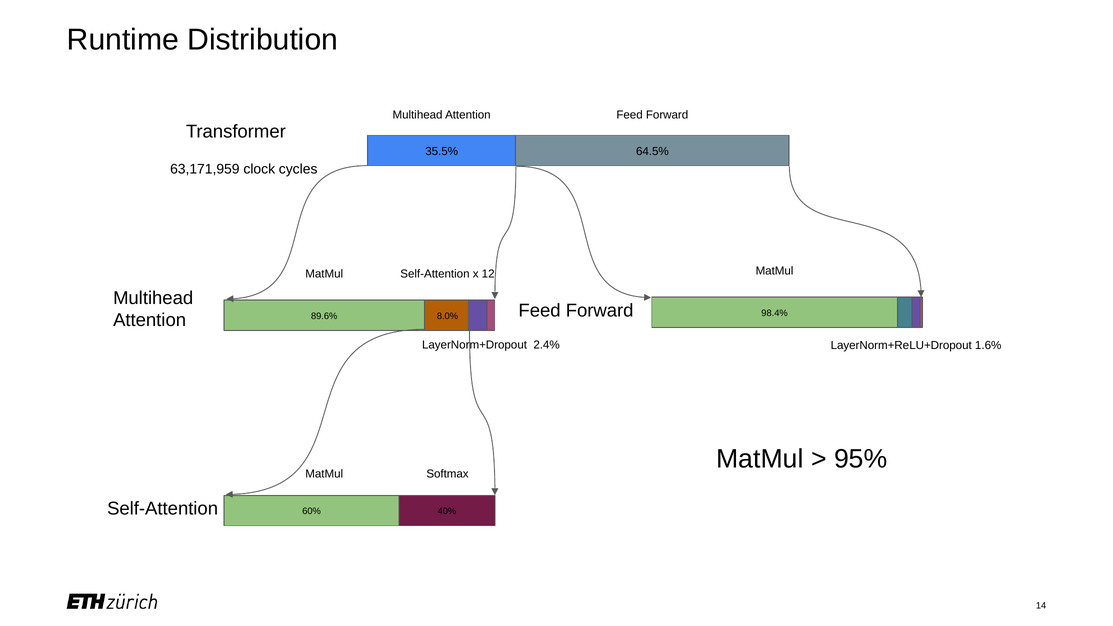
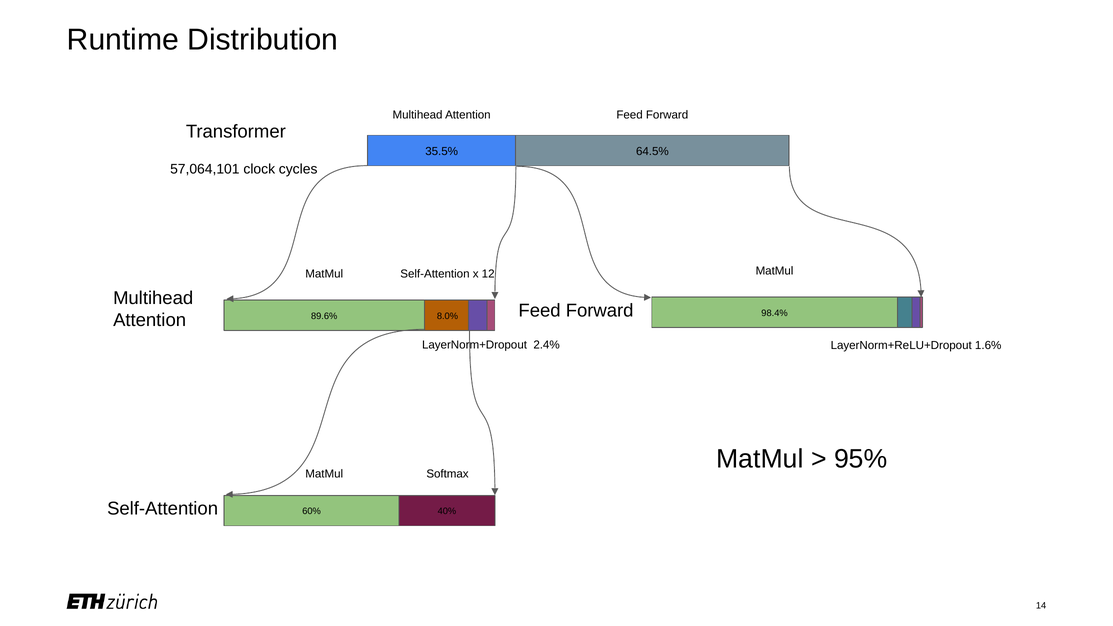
63,171,959: 63,171,959 -> 57,064,101
